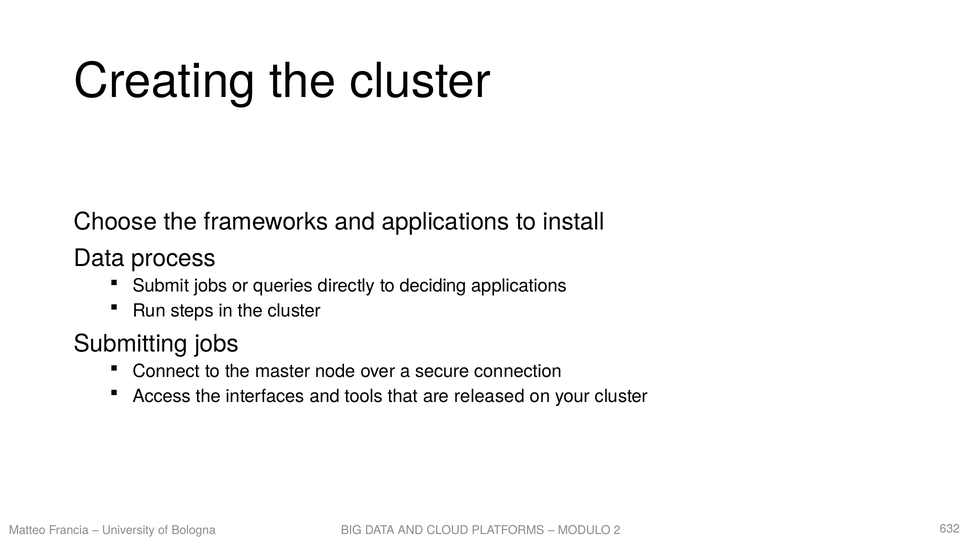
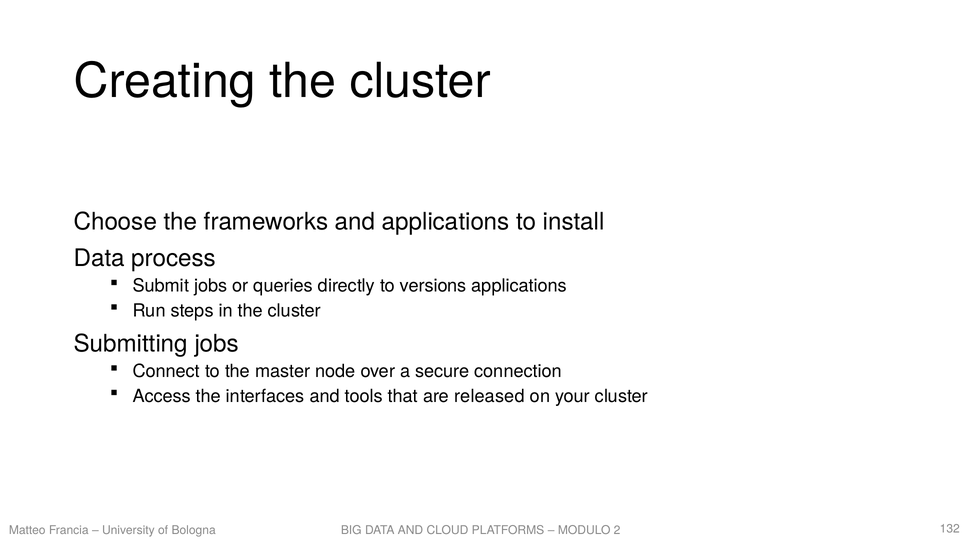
deciding: deciding -> versions
632: 632 -> 132
